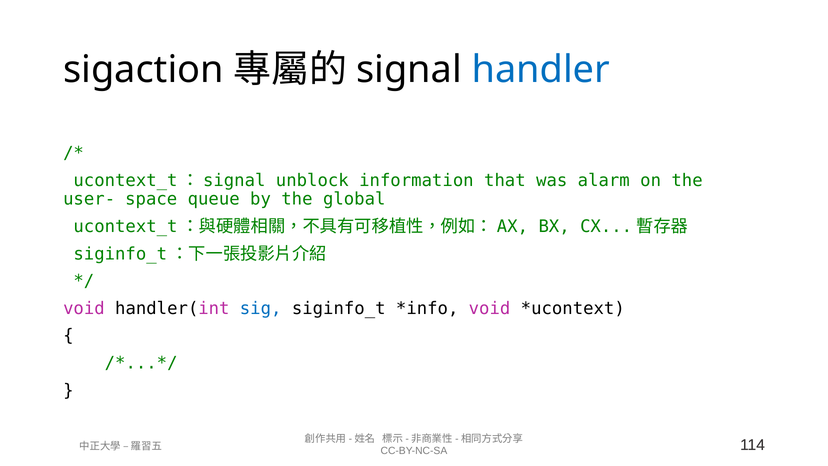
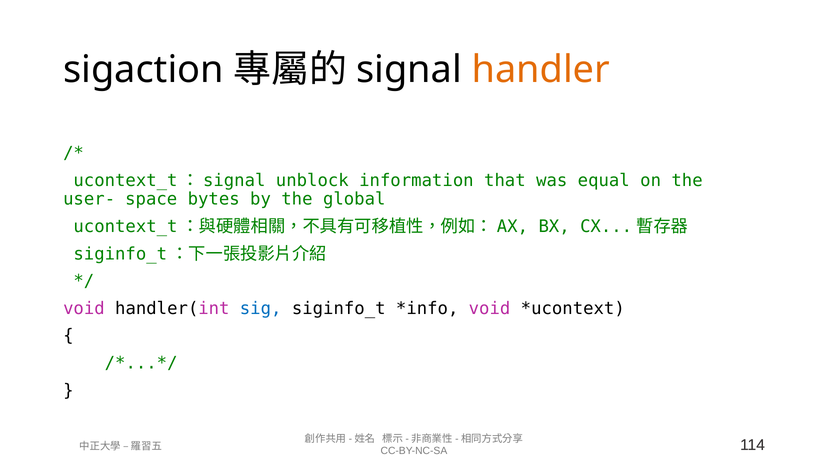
handler colour: blue -> orange
alarm: alarm -> equal
queue: queue -> bytes
